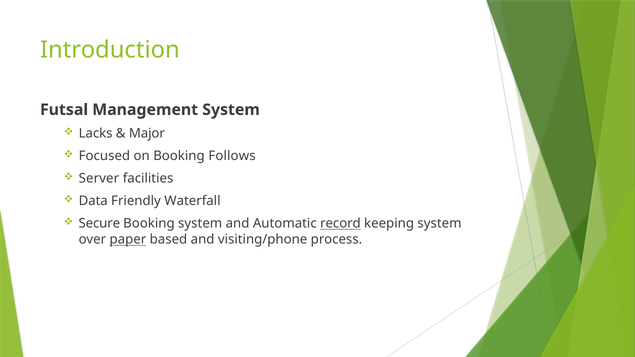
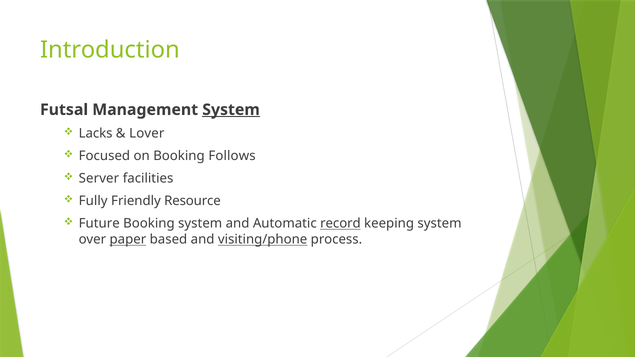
System at (231, 110) underline: none -> present
Major: Major -> Lover
Data: Data -> Fully
Waterfall: Waterfall -> Resource
Secure: Secure -> Future
visiting/phone underline: none -> present
